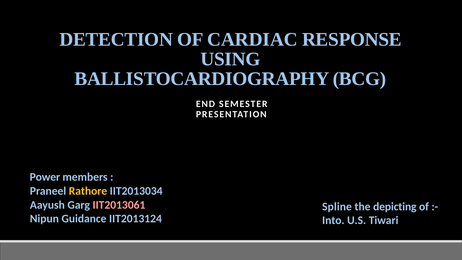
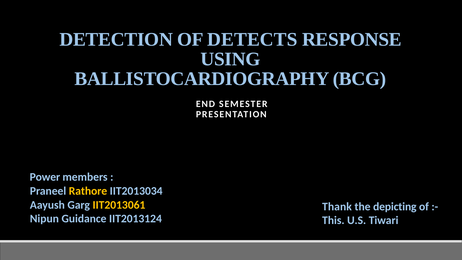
CARDIAC: CARDIAC -> DETECTS
IIT2013061 colour: pink -> yellow
Spline: Spline -> Thank
Into: Into -> This
